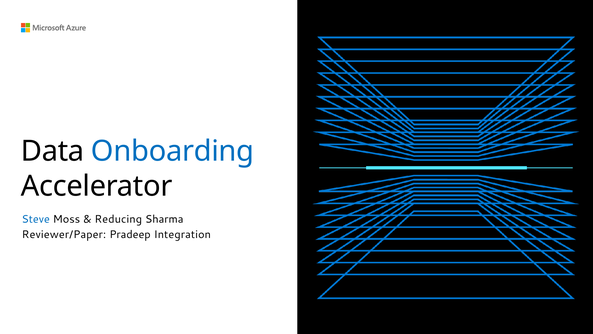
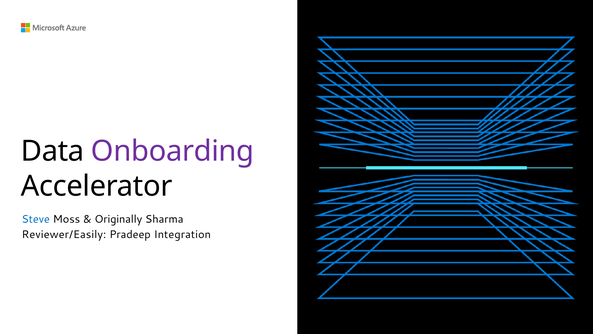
Onboarding colour: blue -> purple
Reducing: Reducing -> Originally
Reviewer/Paper: Reviewer/Paper -> Reviewer/Easily
